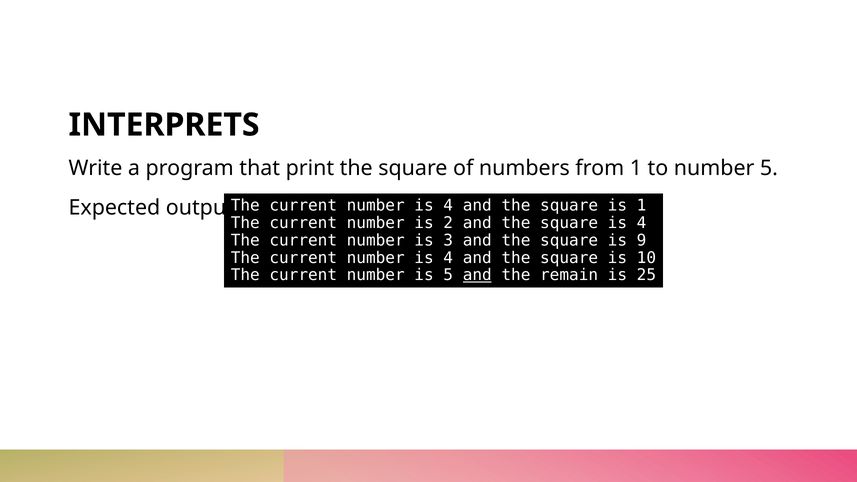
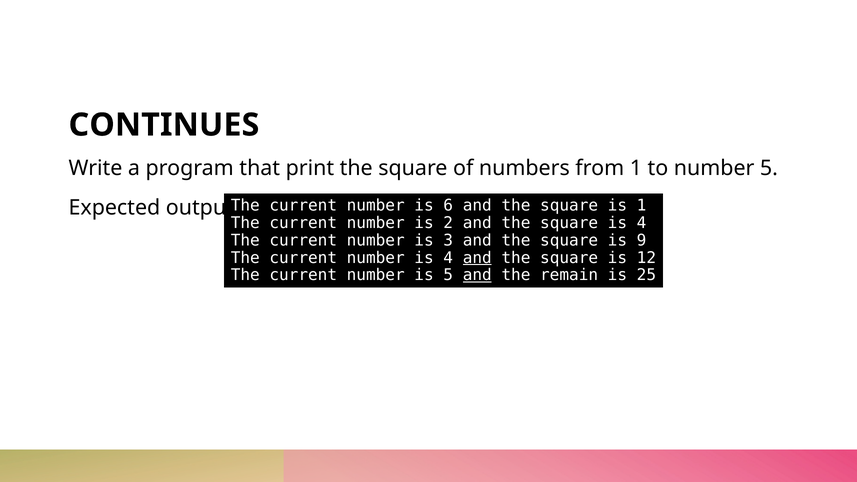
INTERPRETS: INTERPRETS -> CONTINUES
4 at (448, 206): 4 -> 6
and at (477, 258) underline: none -> present
10: 10 -> 12
